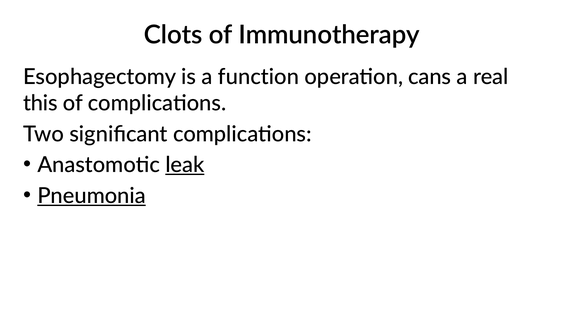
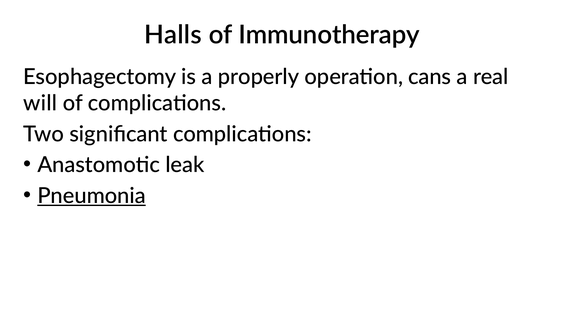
Clots: Clots -> Halls
function: function -> properly
this: this -> will
leak underline: present -> none
